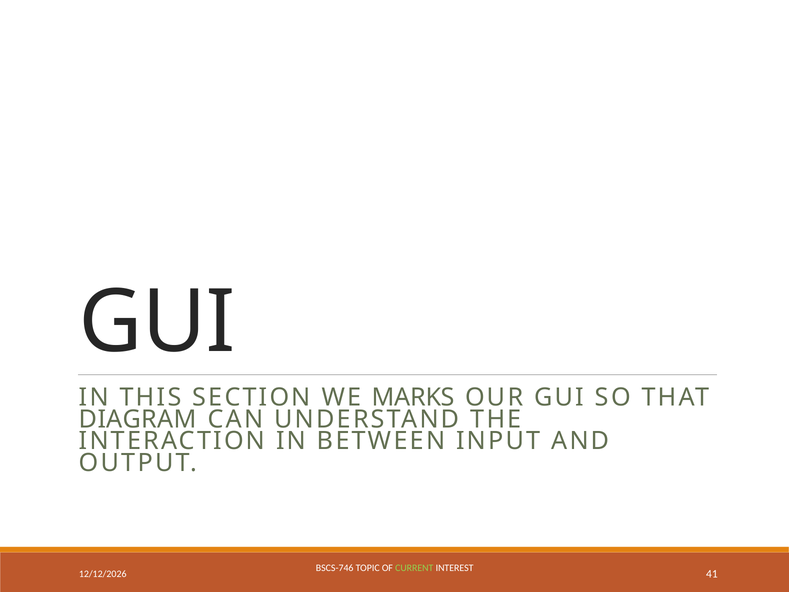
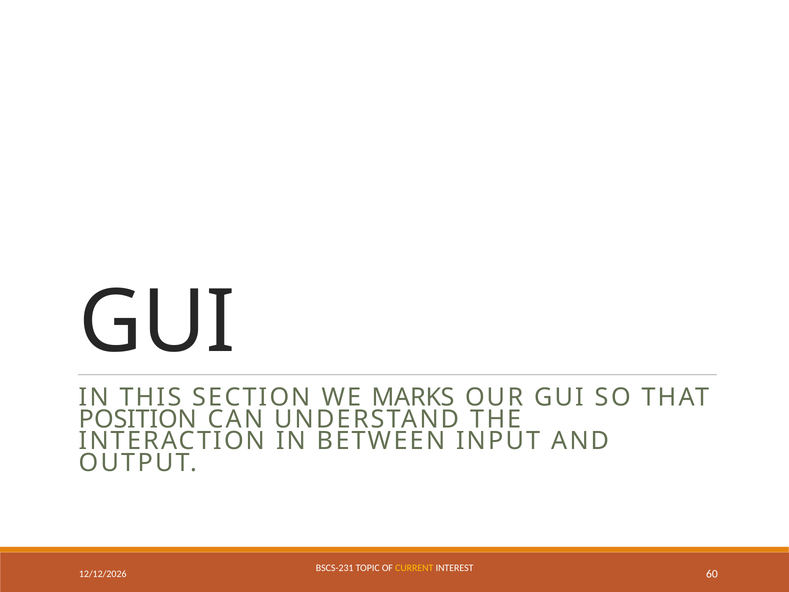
DIAGRAM: DIAGRAM -> POSITION
BSCS-746: BSCS-746 -> BSCS-231
CURRENT colour: light green -> yellow
41: 41 -> 60
